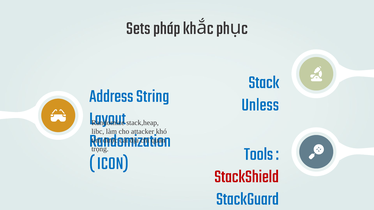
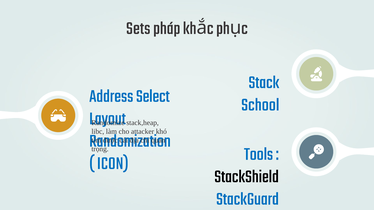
String: String -> Select
Unless: Unless -> School
StackShield colour: red -> black
